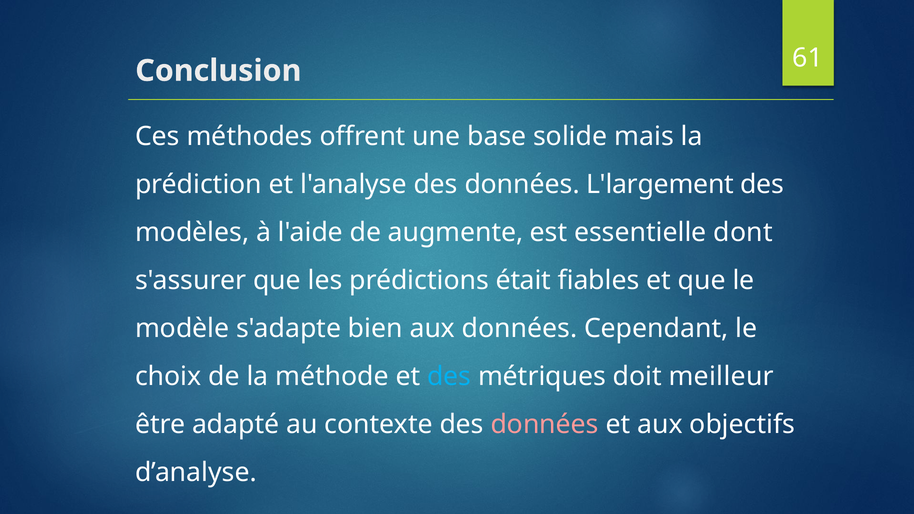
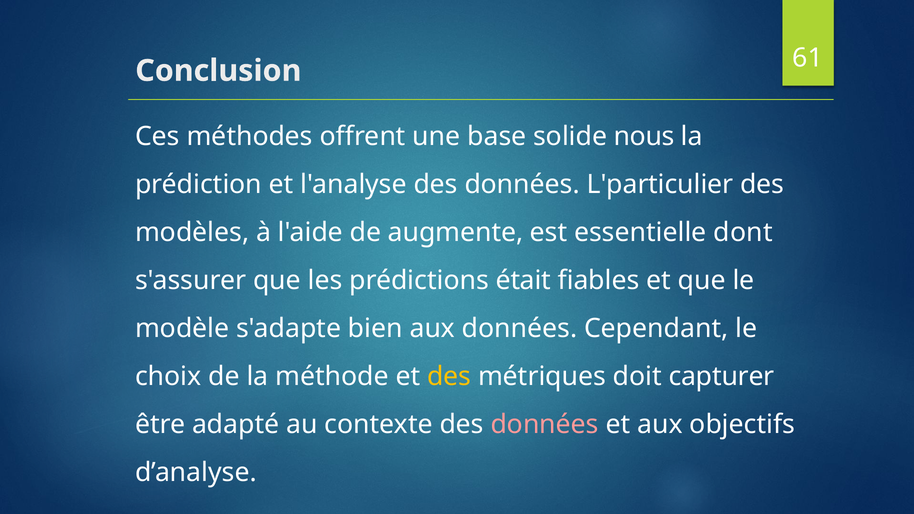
mais: mais -> nous
L'largement: L'largement -> L'particulier
des at (449, 377) colour: light blue -> yellow
meilleur: meilleur -> capturer
